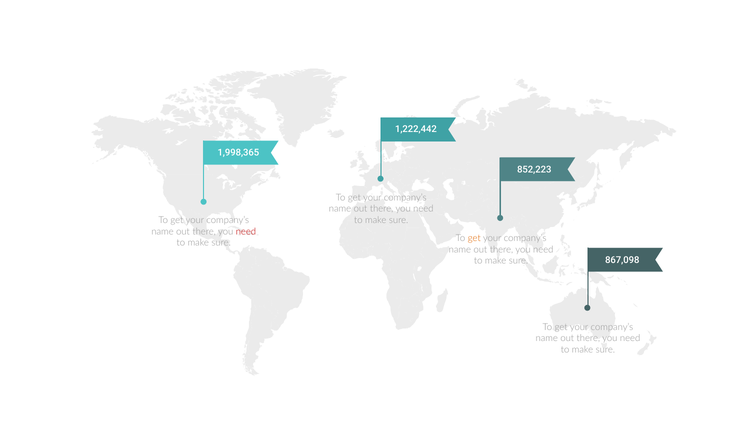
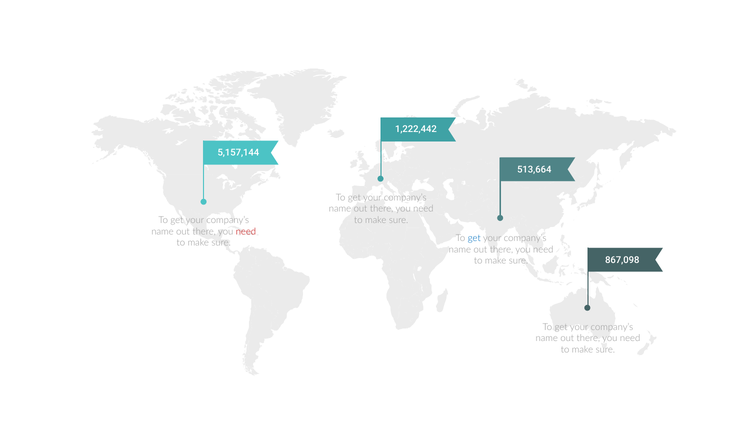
1,998,365: 1,998,365 -> 5,157,144
852,223: 852,223 -> 513,664
get at (474, 238) colour: orange -> blue
